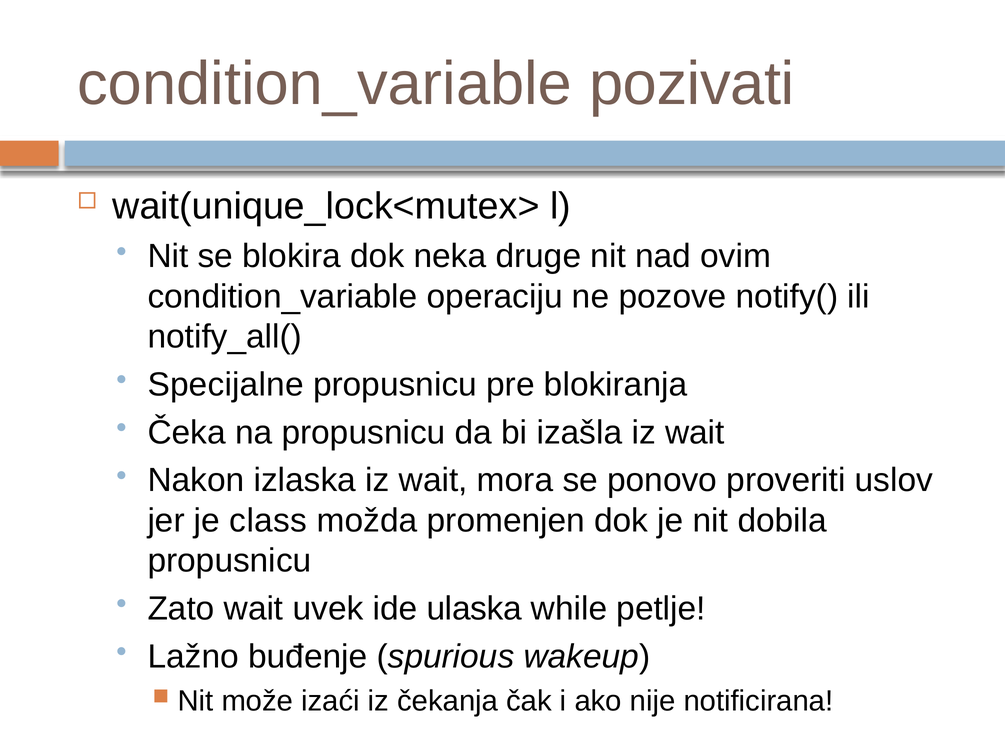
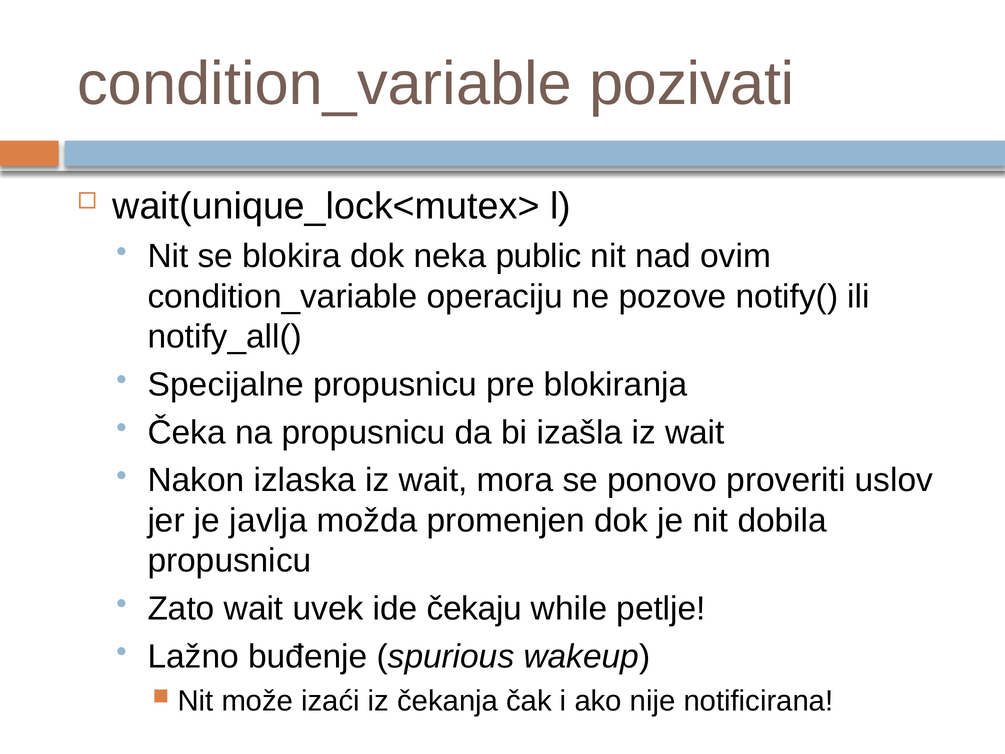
druge: druge -> public
class: class -> javlja
ulaska: ulaska -> čekaju
